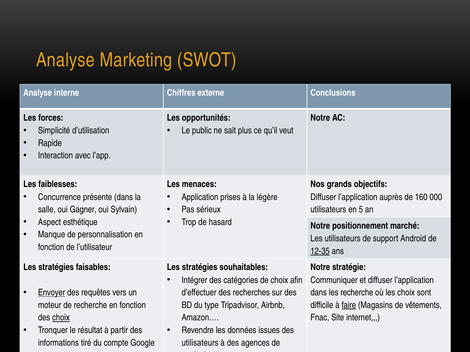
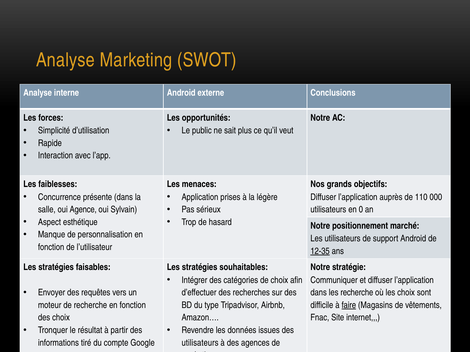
interne Chiffres: Chiffres -> Android
160: 160 -> 110
Gagner: Gagner -> Agence
5: 5 -> 0
Envoyer underline: present -> none
choix at (61, 318) underline: present -> none
